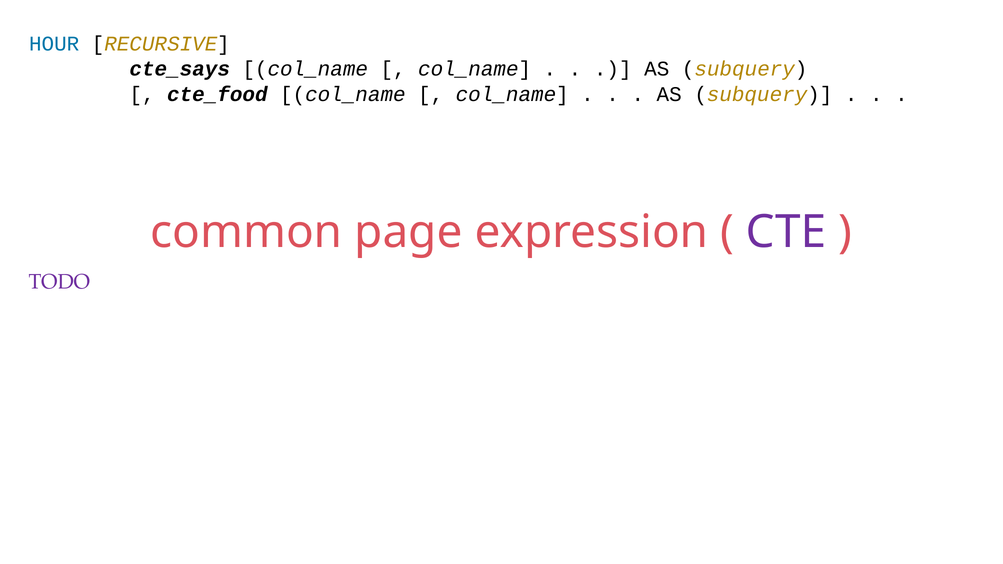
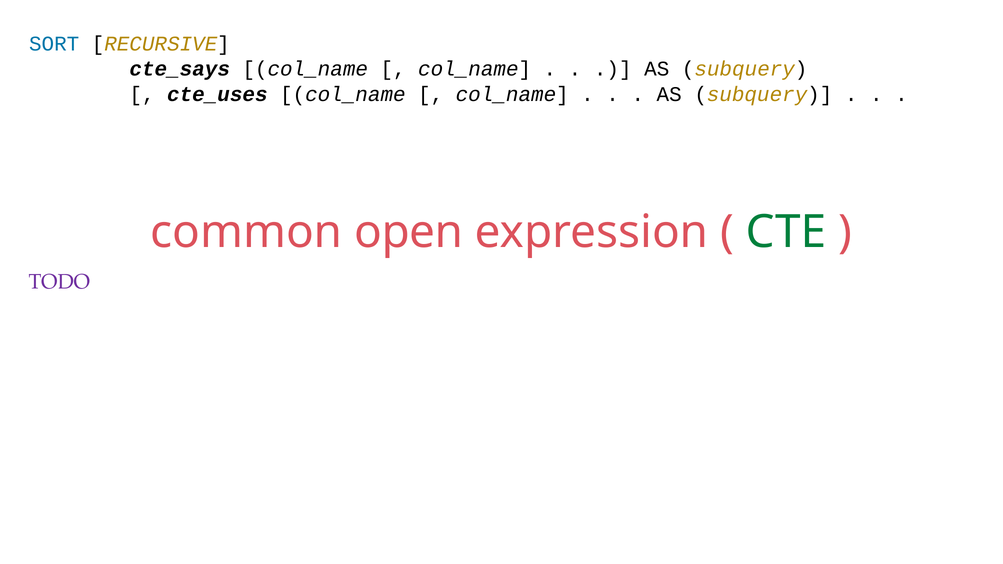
HOUR: HOUR -> SORT
cte_food: cte_food -> cte_uses
page: page -> open
CTE colour: purple -> green
